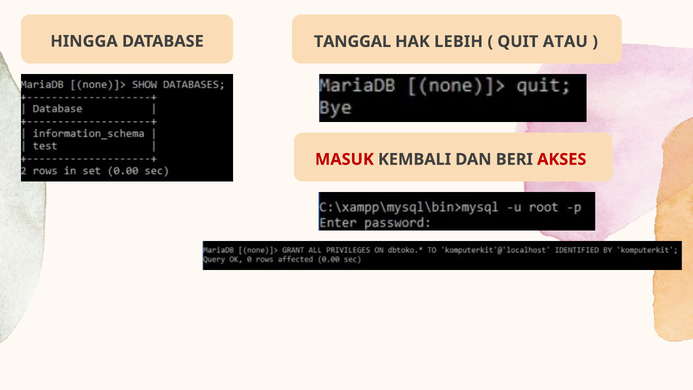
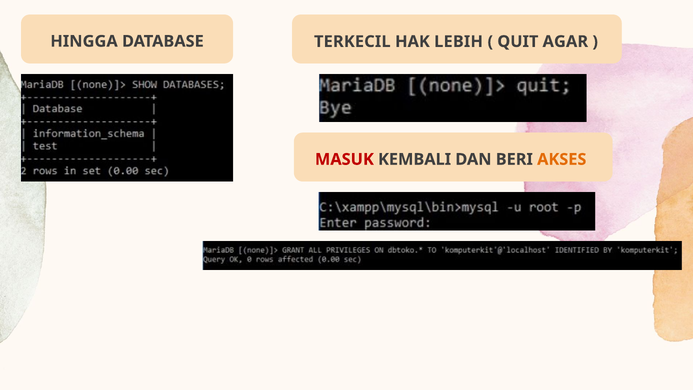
TANGGAL: TANGGAL -> TERKECIL
ATAU: ATAU -> AGAR
AKSES colour: red -> orange
